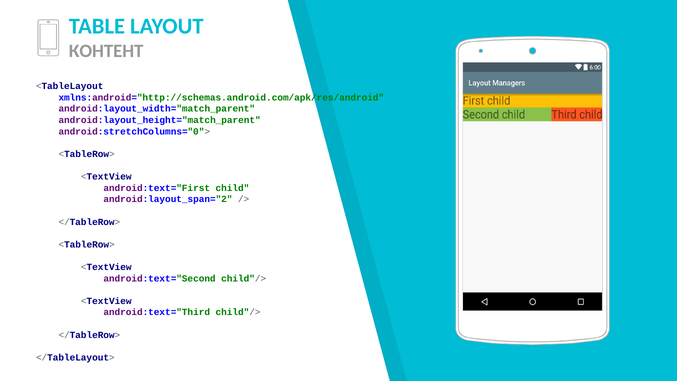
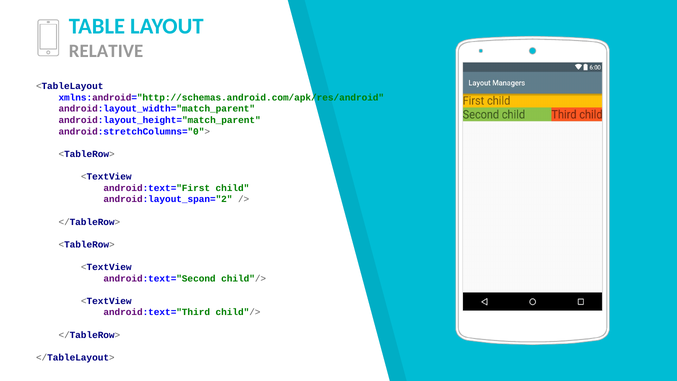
КОНТЕНТ: КОНТЕНТ -> RELATIVE
